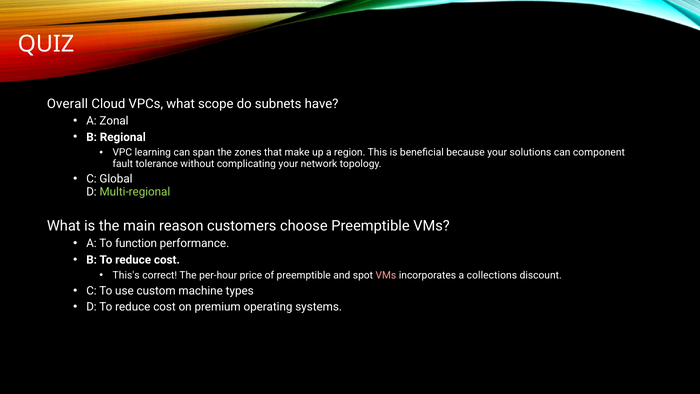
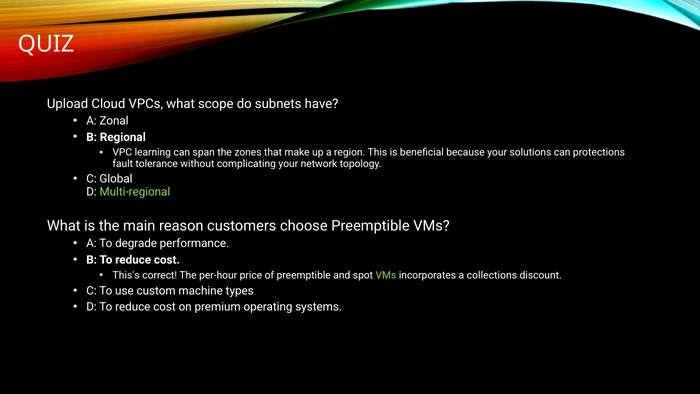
Overall: Overall -> Upload
component: component -> protections
function: function -> degrade
VMs at (386, 275) colour: pink -> light green
